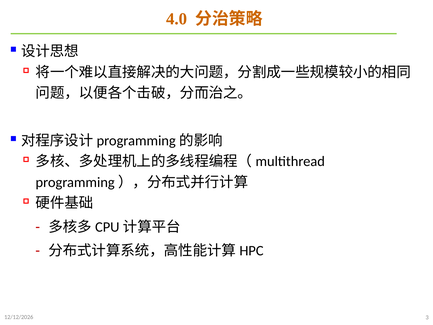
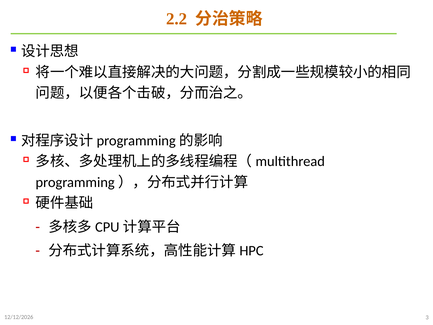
4.0: 4.0 -> 2.2
